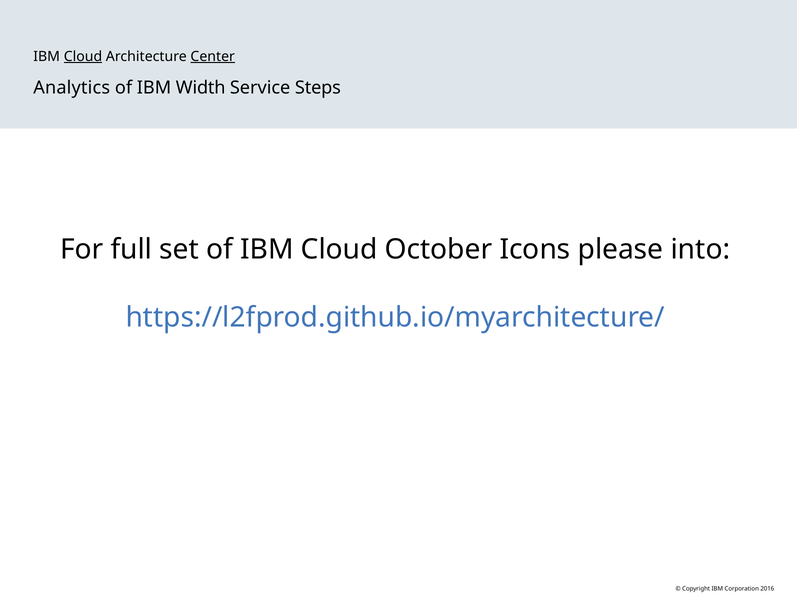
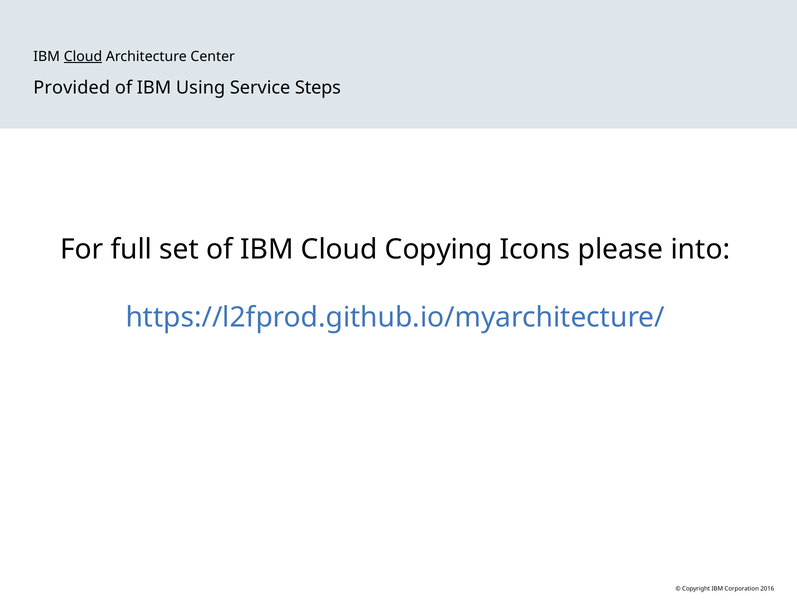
Center underline: present -> none
Analytics: Analytics -> Provided
Width: Width -> Using
October: October -> Copying
